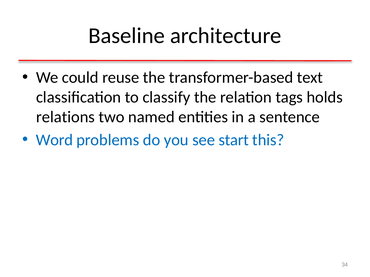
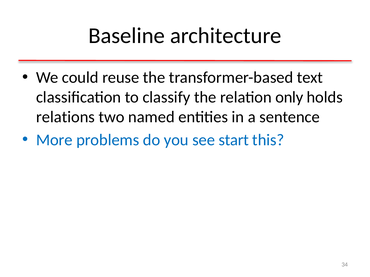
tags: tags -> only
Word: Word -> More
